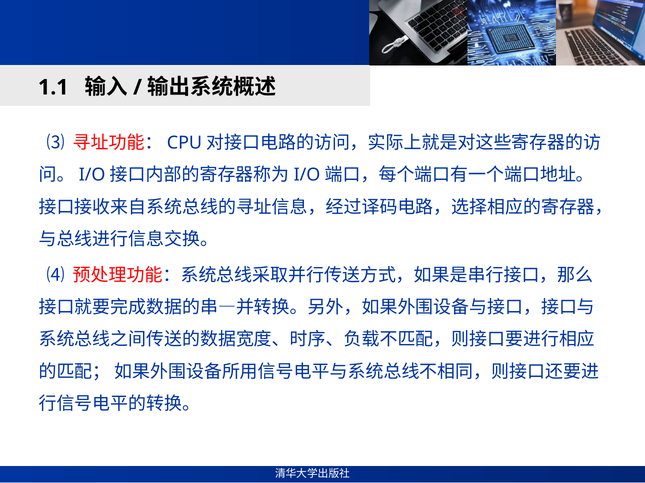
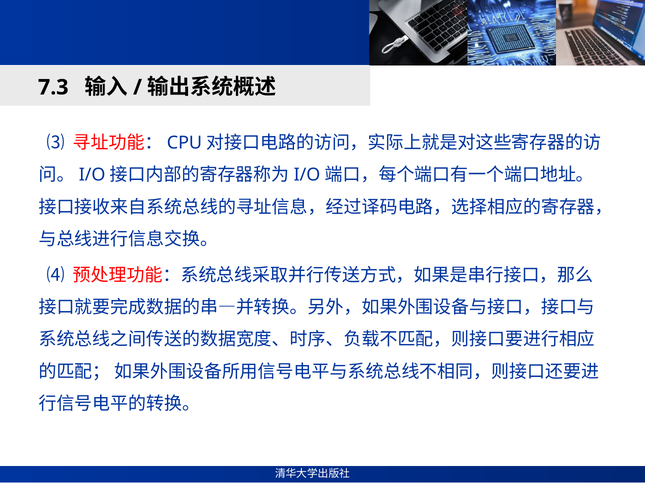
1.1: 1.1 -> 7.3
